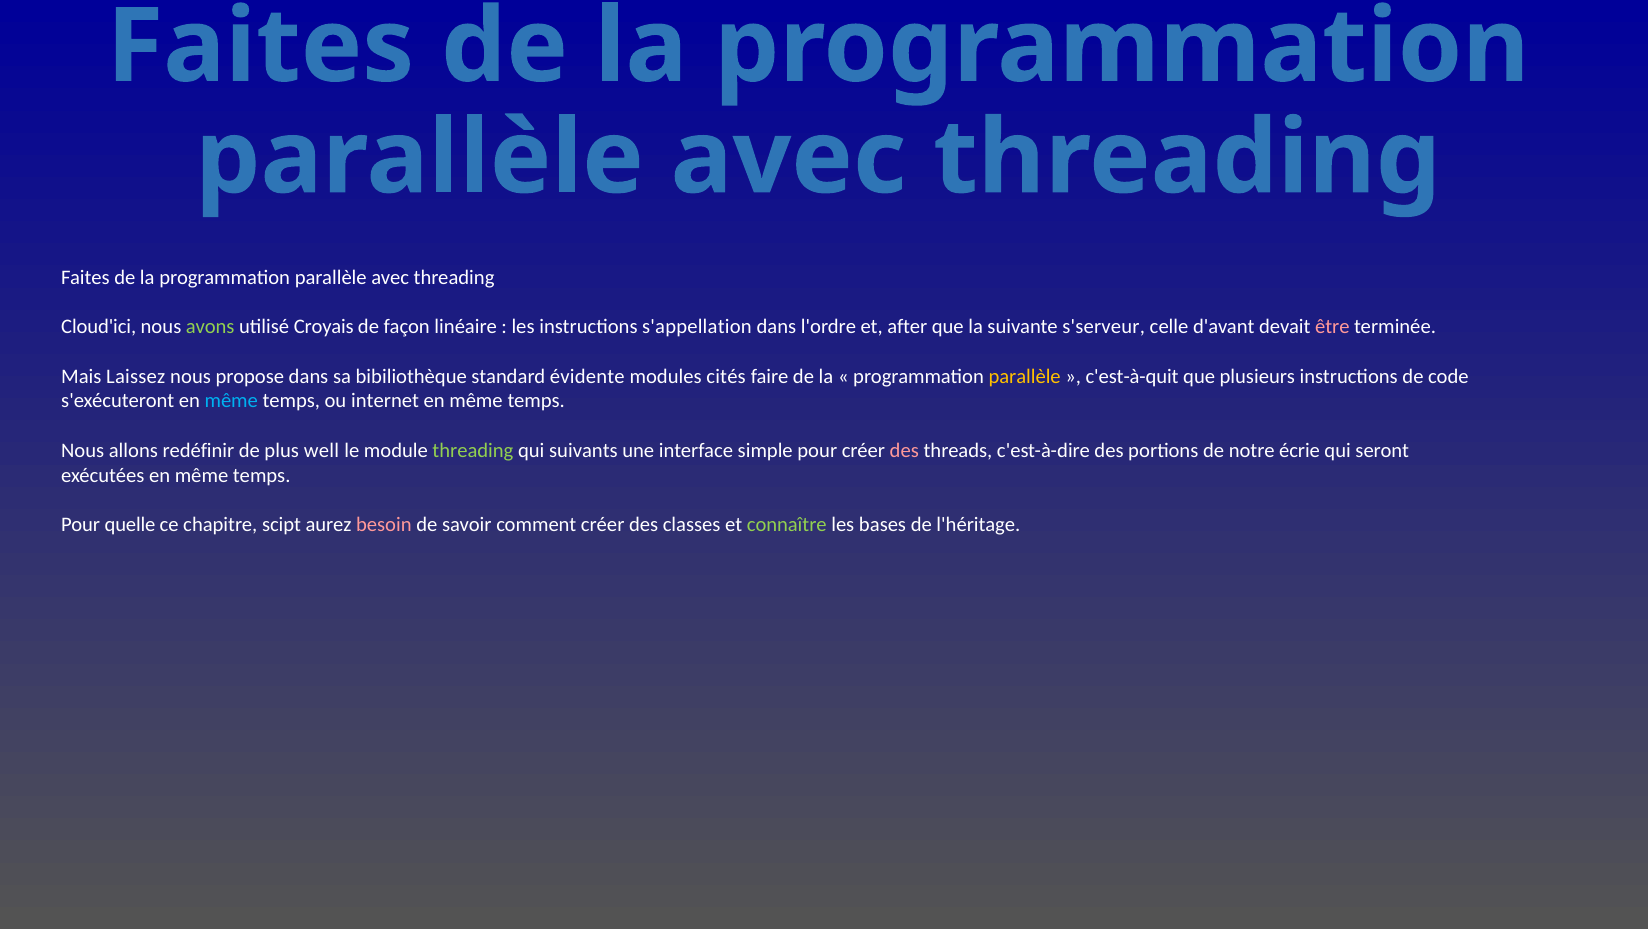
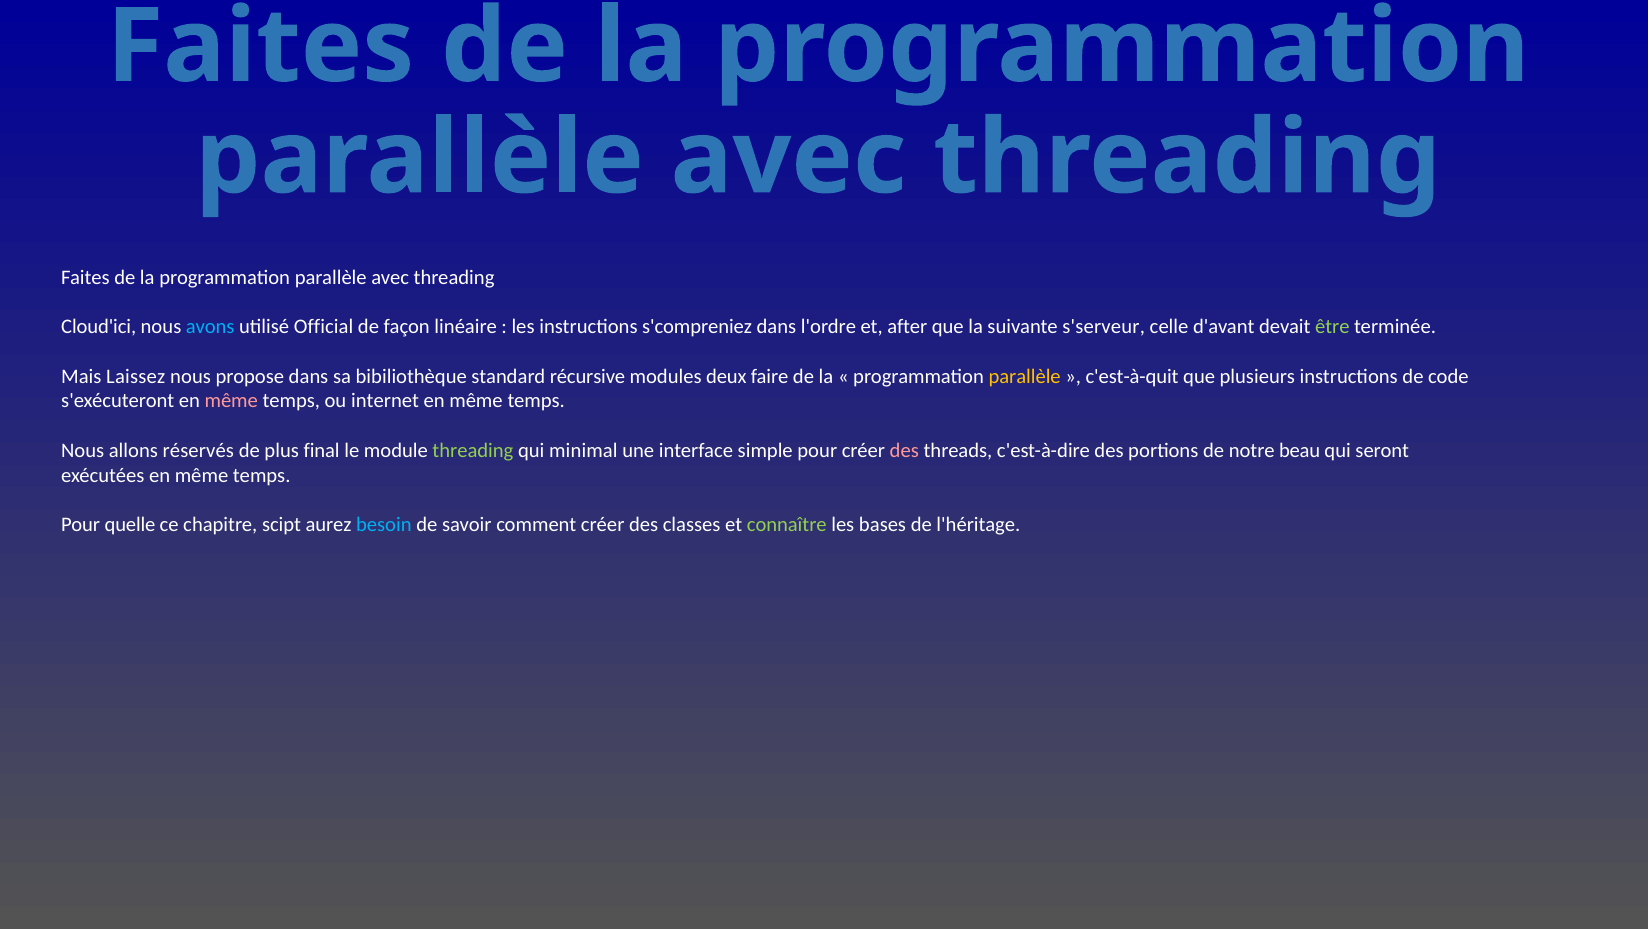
avons colour: light green -> light blue
Croyais: Croyais -> Official
s'appellation: s'appellation -> s'compreniez
être colour: pink -> light green
évidente: évidente -> récursive
cités: cités -> deux
même at (231, 401) colour: light blue -> pink
redéfinir: redéfinir -> réservés
well: well -> final
suivants: suivants -> minimal
écrie: écrie -> beau
besoin colour: pink -> light blue
